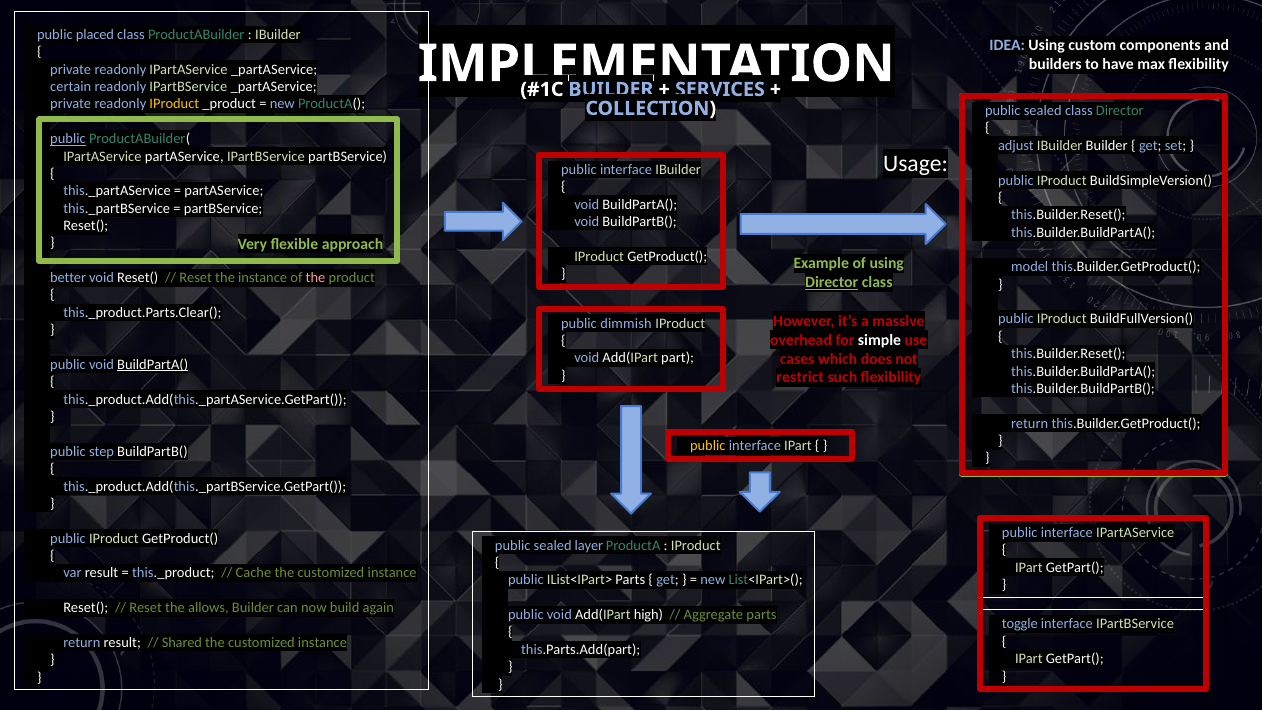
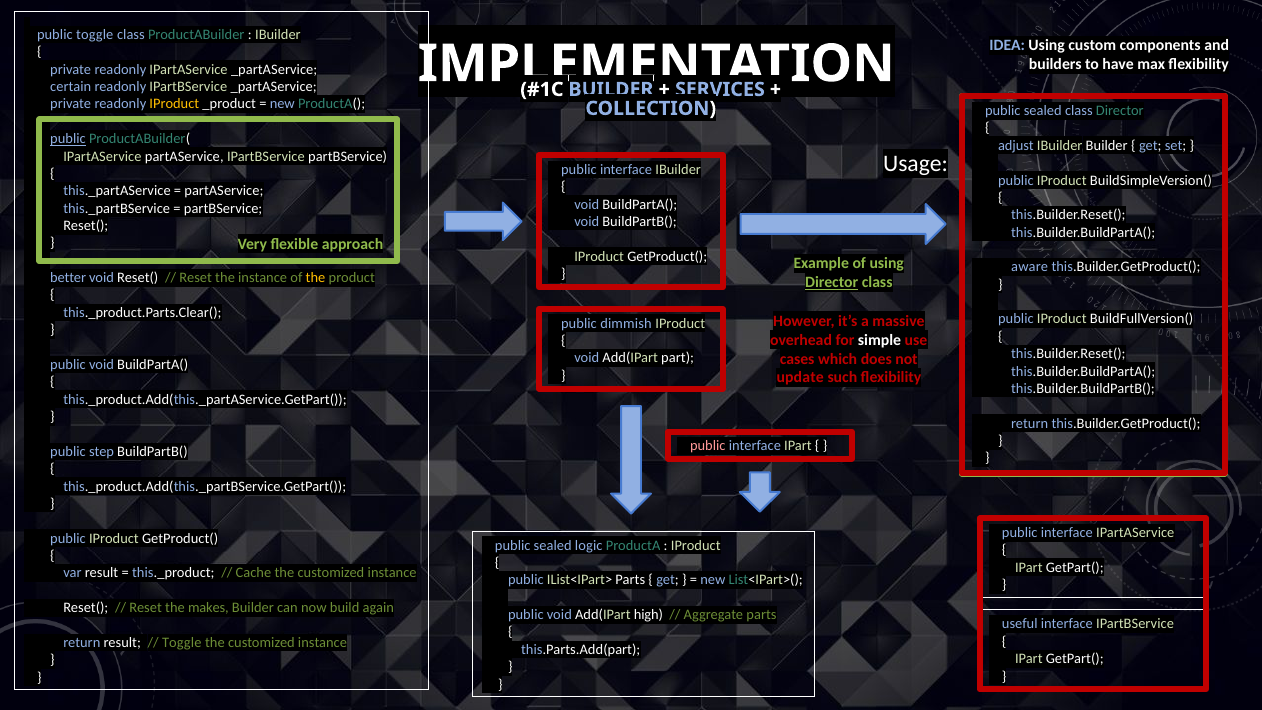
public placed: placed -> toggle
model: model -> aware
the at (316, 278) colour: pink -> yellow
BuildPartA( at (153, 365) underline: present -> none
restrict: restrict -> update
public at (708, 446) colour: yellow -> pink
layer: layer -> logic
allows: allows -> makes
toggle: toggle -> useful
Shared at (182, 642): Shared -> Toggle
